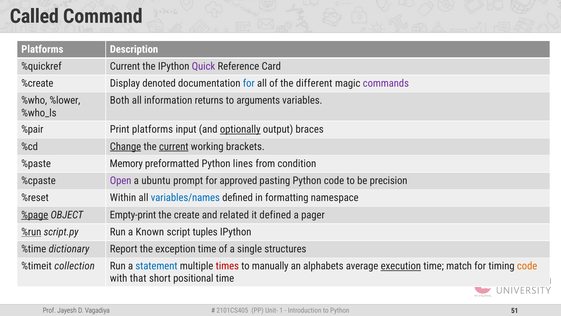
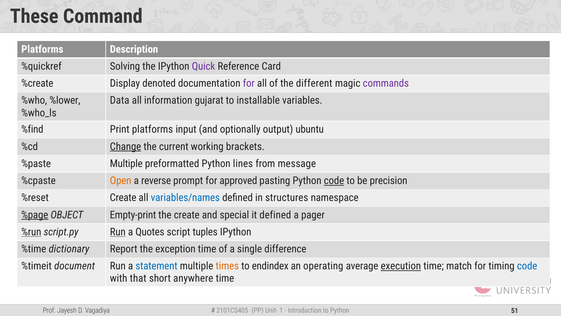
Called: Called -> These
%quickref Current: Current -> Solving
for at (249, 83) colour: blue -> purple
Both: Both -> Data
returns: returns -> gujarat
arguments: arguments -> installable
%pair: %pair -> %find
optionally underline: present -> none
braces: braces -> ubuntu
current at (174, 146) underline: present -> none
%paste Memory: Memory -> Multiple
condition: condition -> message
Open colour: purple -> orange
ubuntu: ubuntu -> reverse
code at (334, 180) underline: none -> present
%reset Within: Within -> Create
formatting: formatting -> structures
related: related -> special
Run at (118, 232) underline: none -> present
Known: Known -> Quotes
structures: structures -> difference
collection: collection -> document
times colour: red -> orange
manually: manually -> endindex
alphabets: alphabets -> operating
code at (527, 266) colour: orange -> blue
positional: positional -> anywhere
